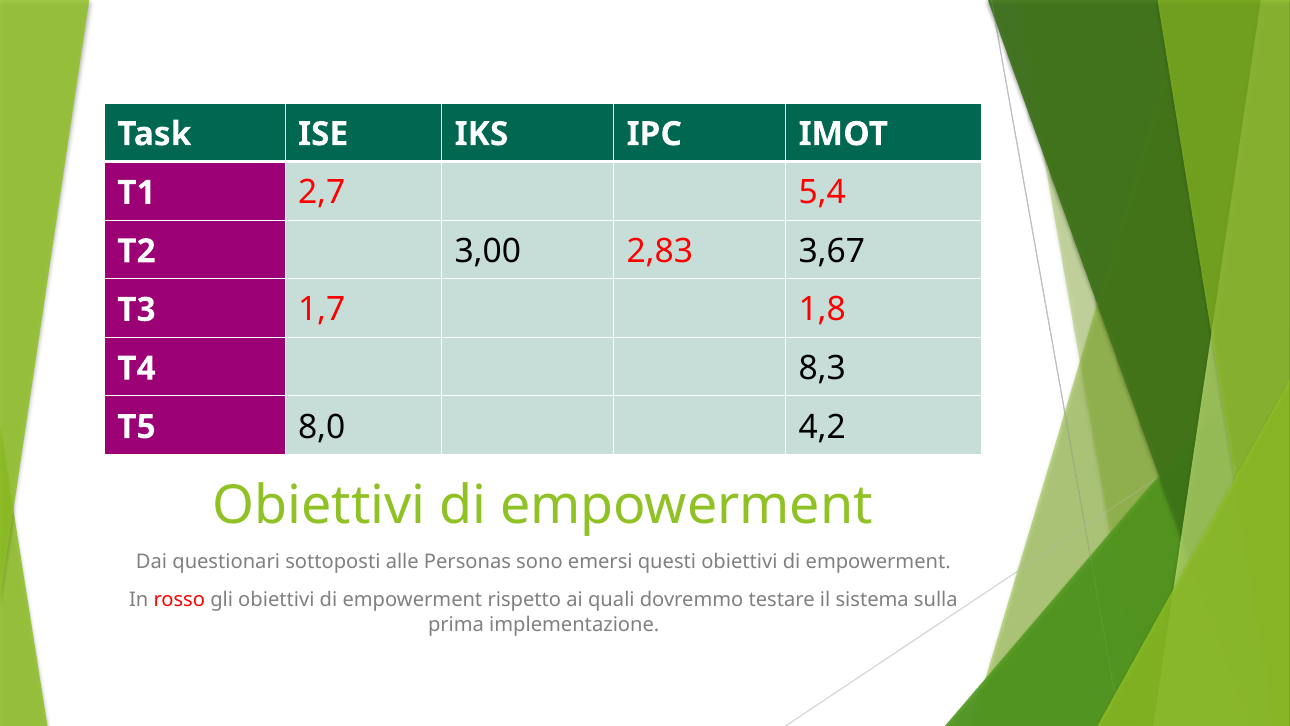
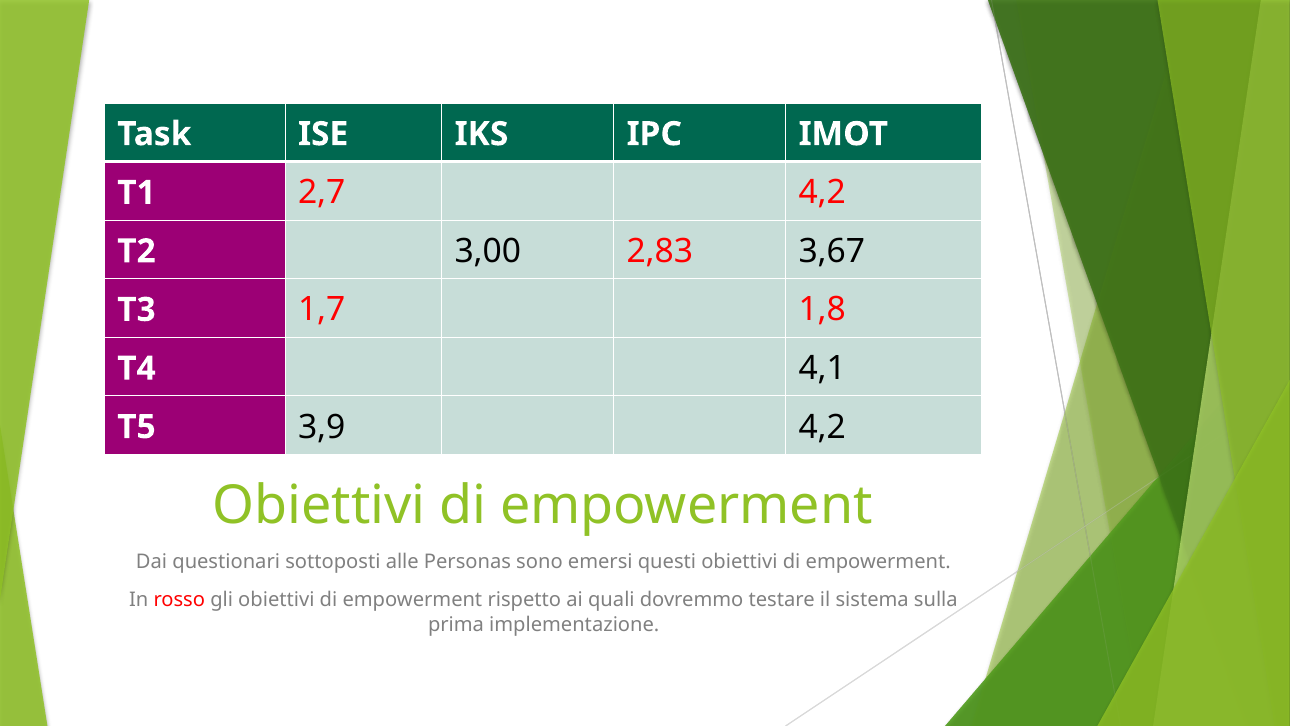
2,7 5,4: 5,4 -> 4,2
8,3: 8,3 -> 4,1
8,0: 8,0 -> 3,9
